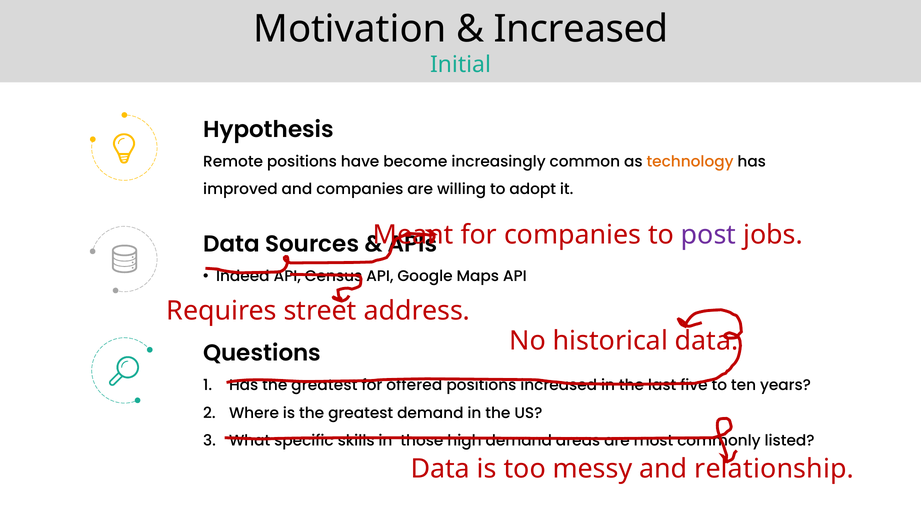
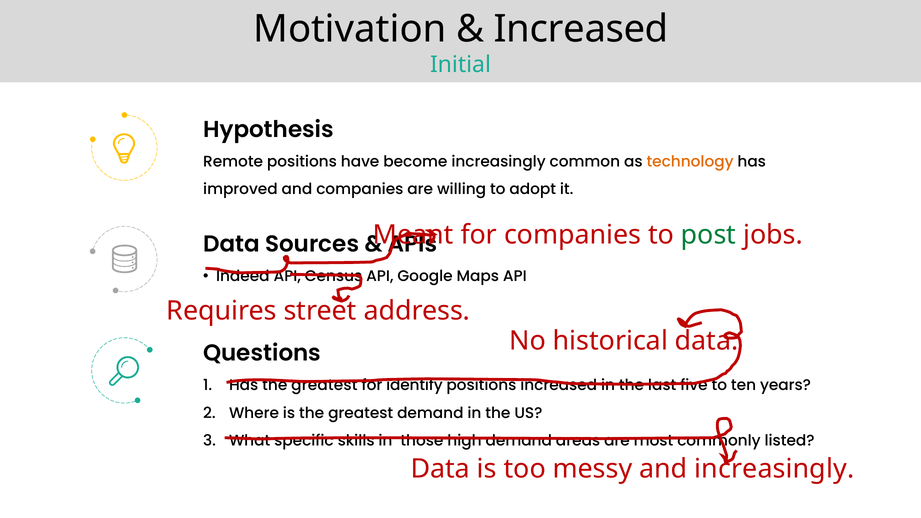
post colour: purple -> green
offered: offered -> identify
and relationship: relationship -> increasingly
